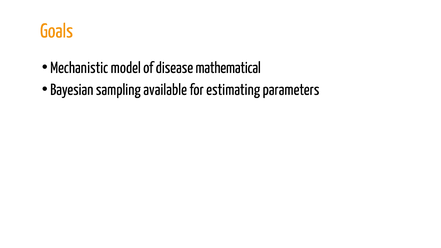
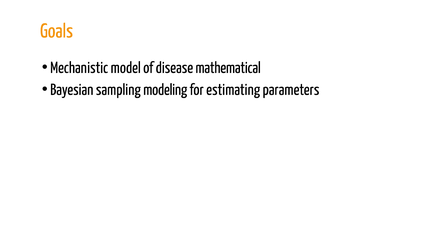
available: available -> modeling
